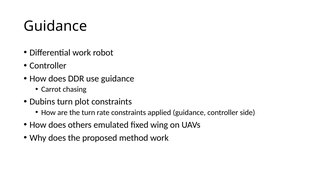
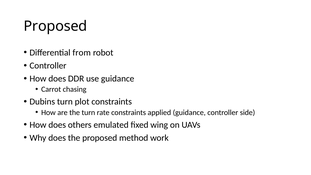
Guidance at (55, 26): Guidance -> Proposed
Differential work: work -> from
